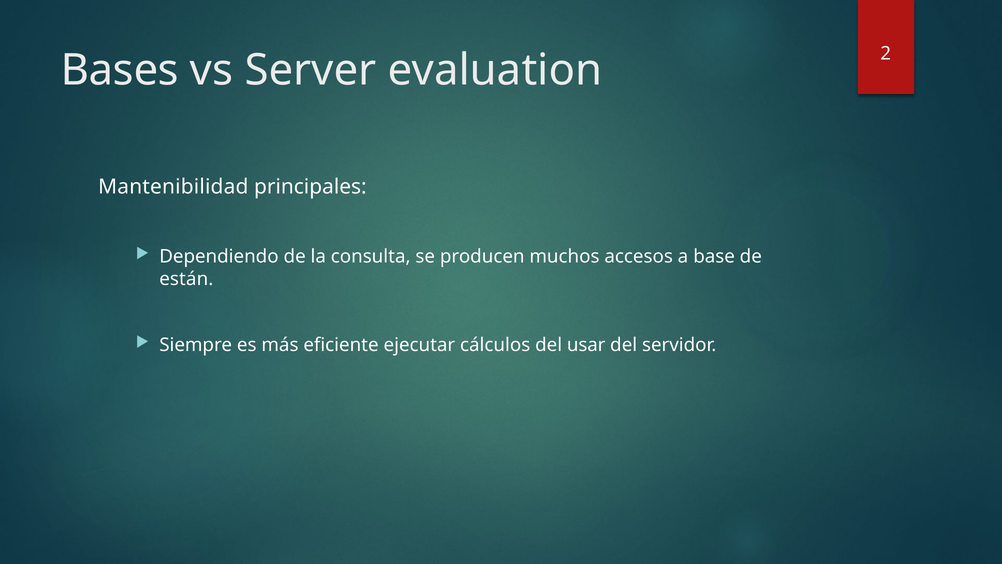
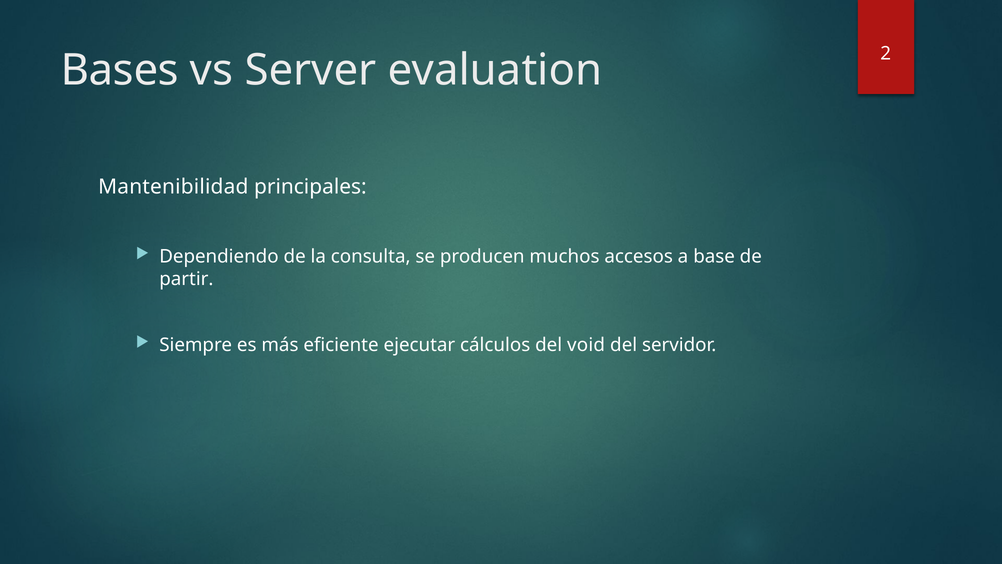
están: están -> partir
usar: usar -> void
